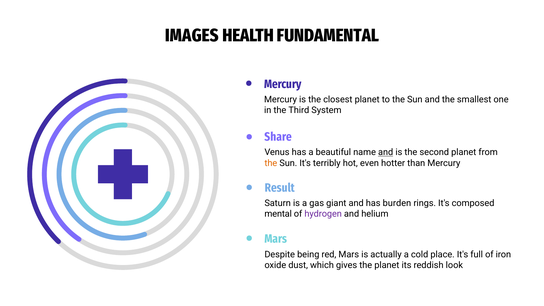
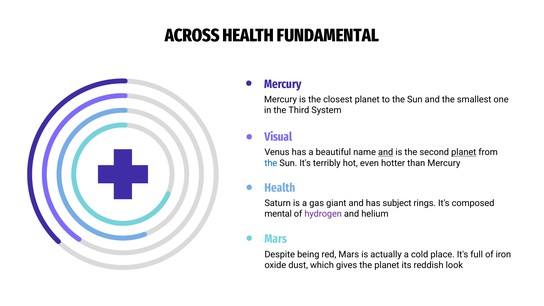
IMAGES: IMAGES -> ACROSS
Share: Share -> Visual
planet at (464, 152) underline: none -> present
the at (271, 163) colour: orange -> blue
Result at (280, 188): Result -> Health
burden: burden -> subject
